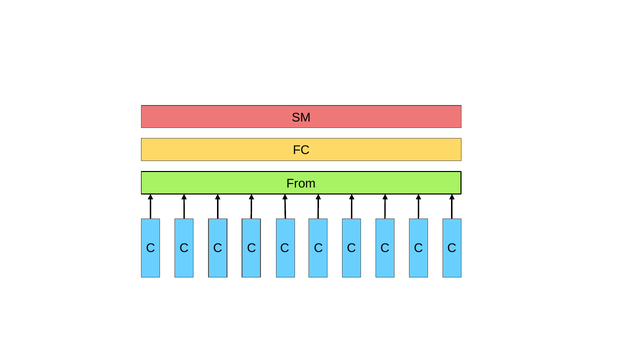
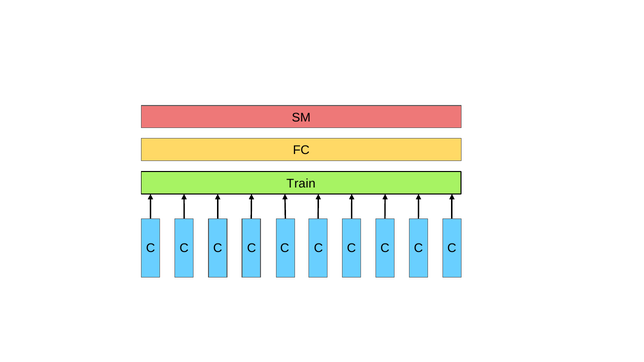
From: From -> Train
